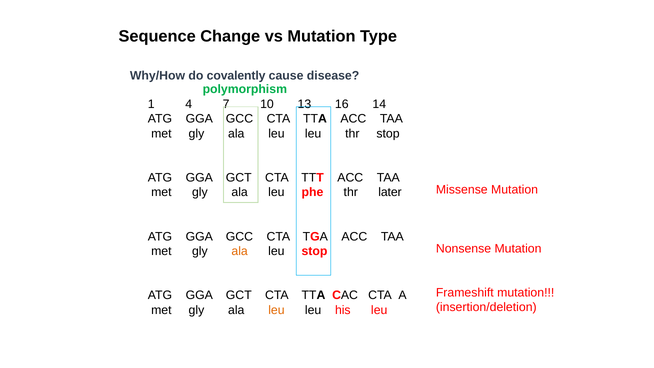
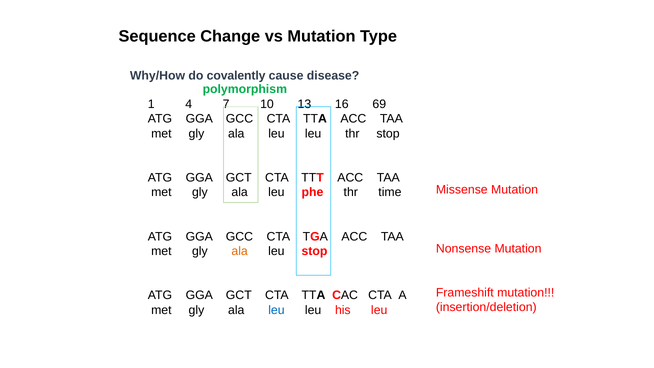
14: 14 -> 69
later: later -> time
leu at (276, 310) colour: orange -> blue
